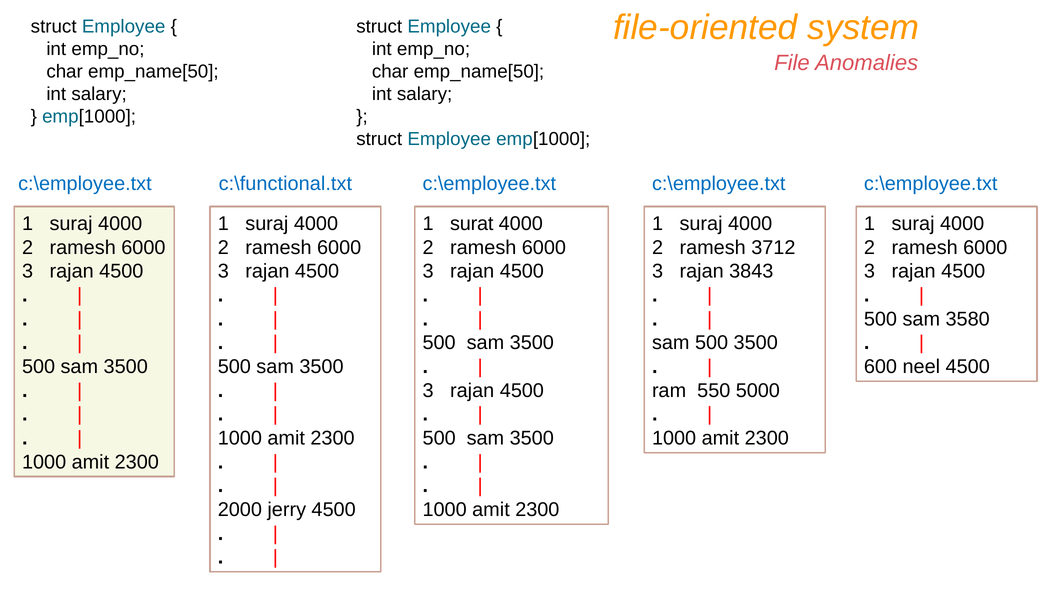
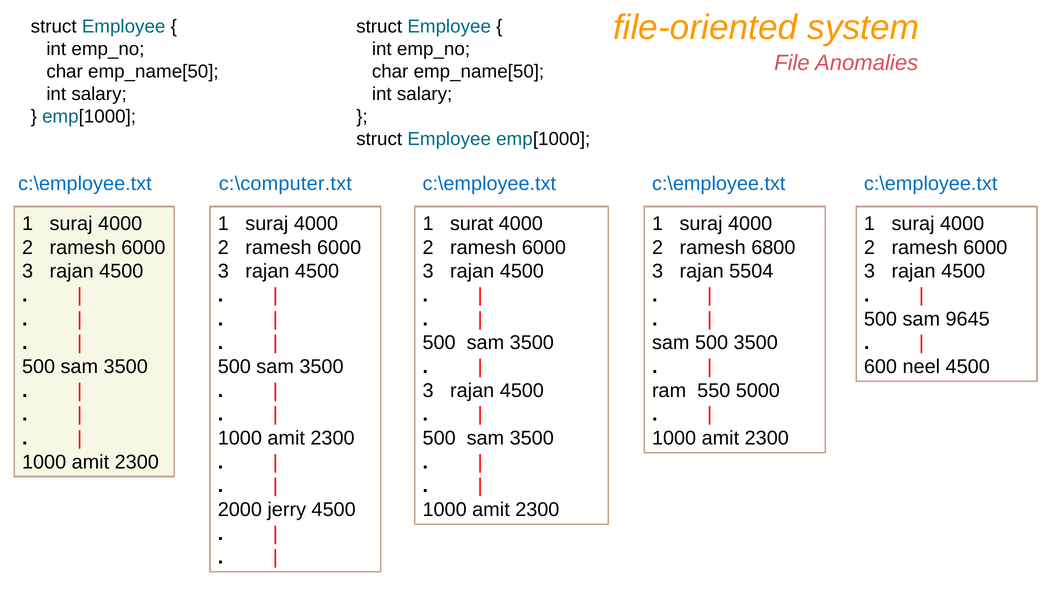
c:\functional.txt: c:\functional.txt -> c:\computer.txt
3712: 3712 -> 6800
3843: 3843 -> 5504
3580: 3580 -> 9645
